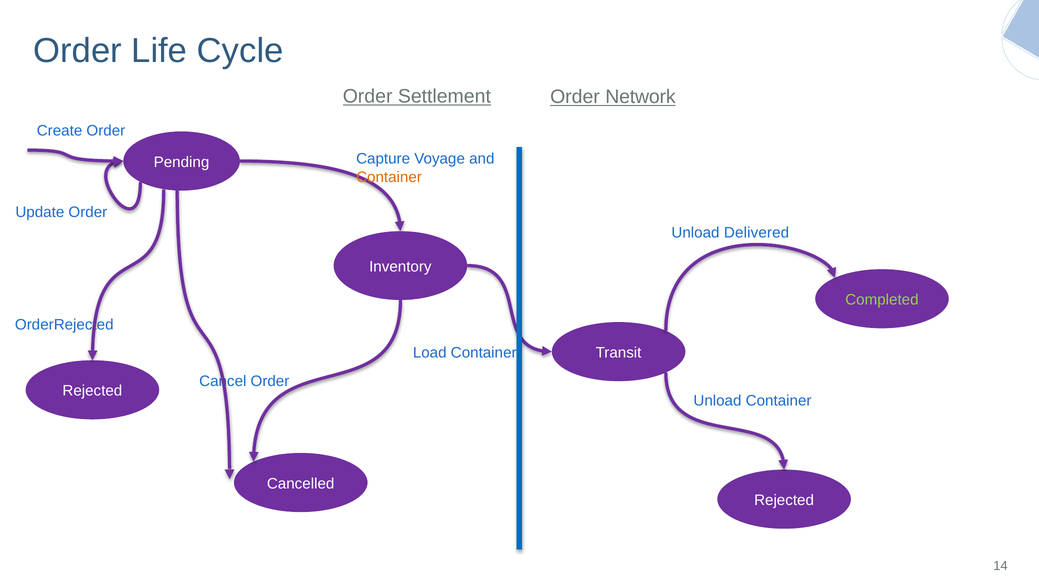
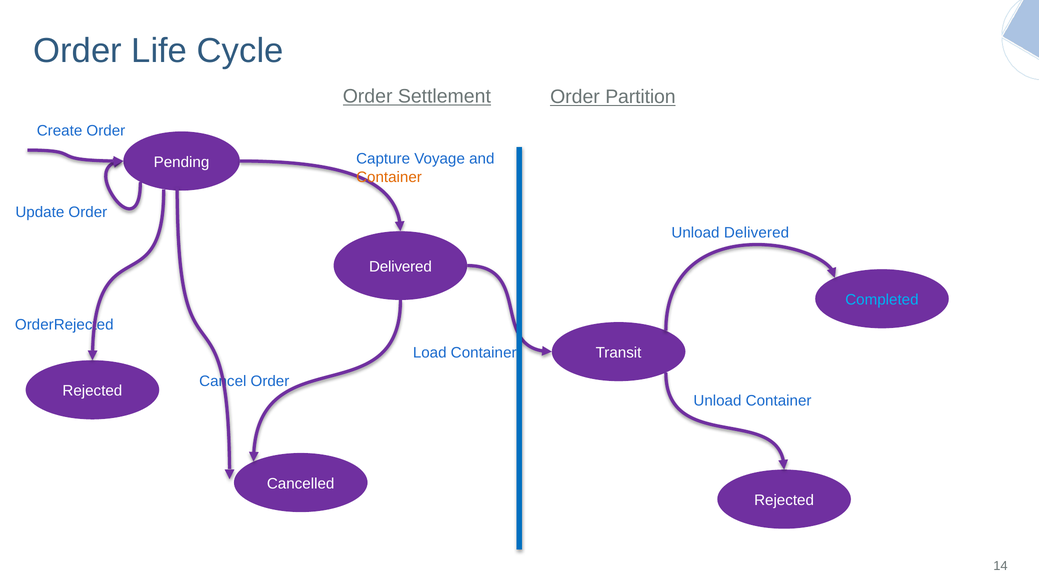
Network: Network -> Partition
Inventory at (400, 266): Inventory -> Delivered
Completed colour: light green -> light blue
